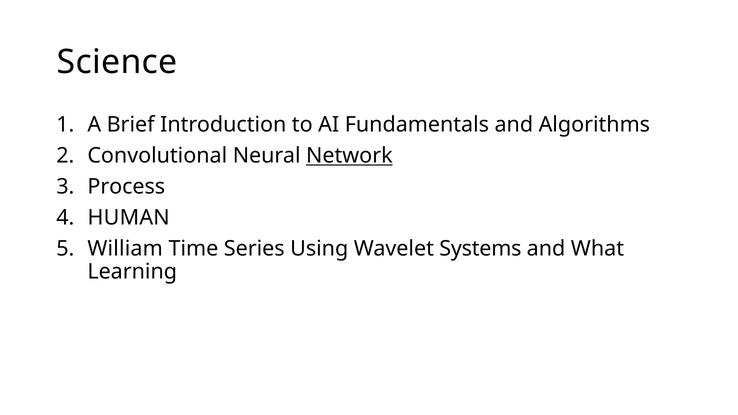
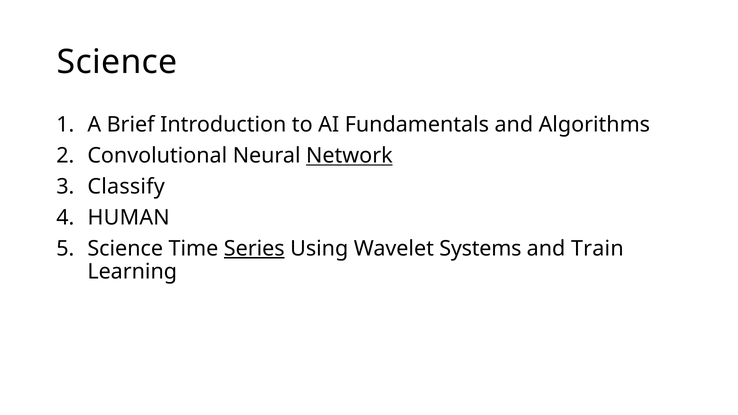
Process: Process -> Classify
William at (125, 249): William -> Science
Series underline: none -> present
What: What -> Train
